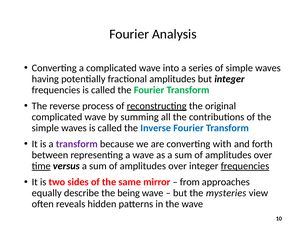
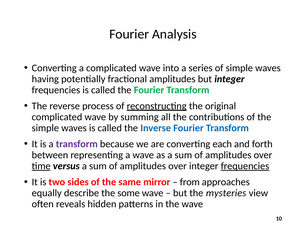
with: with -> each
being: being -> some
